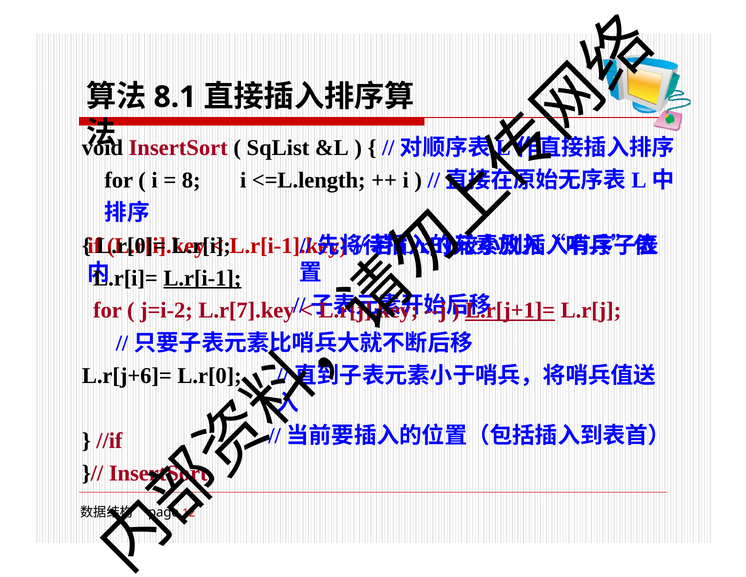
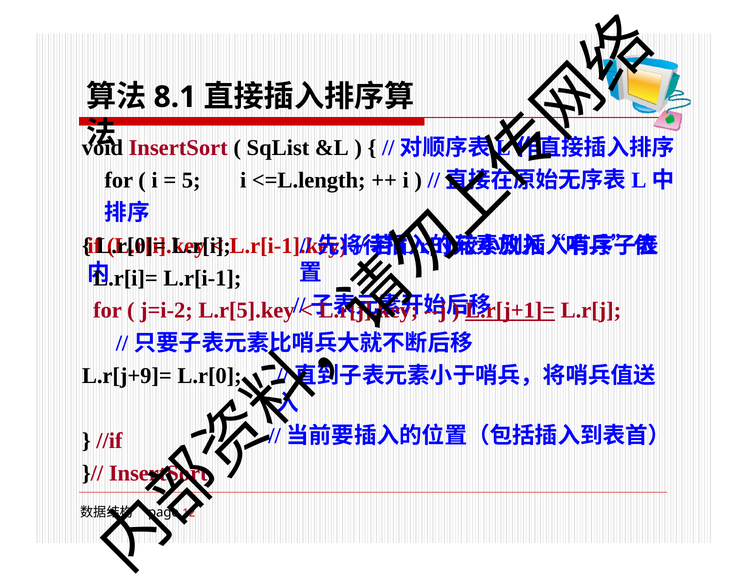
8: 8 -> 5
L.r[i-1 underline: present -> none
L.r[7].key: L.r[7].key -> L.r[5].key
L.r[j+6]=: L.r[j+6]= -> L.r[j+9]=
